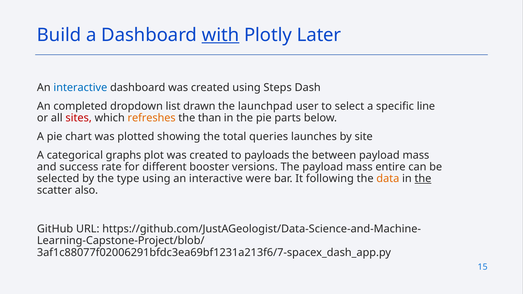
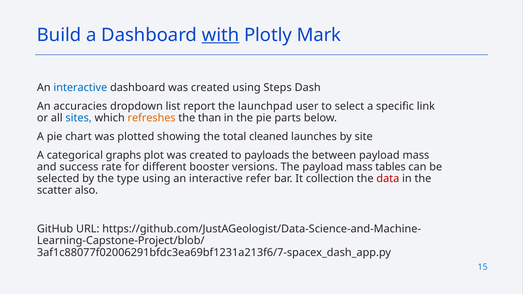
Later: Later -> Mark
completed: completed -> accuracies
drawn: drawn -> report
line: line -> link
sites colour: red -> blue
queries: queries -> cleaned
entire: entire -> tables
were: were -> refer
following: following -> collection
data colour: orange -> red
the at (423, 179) underline: present -> none
